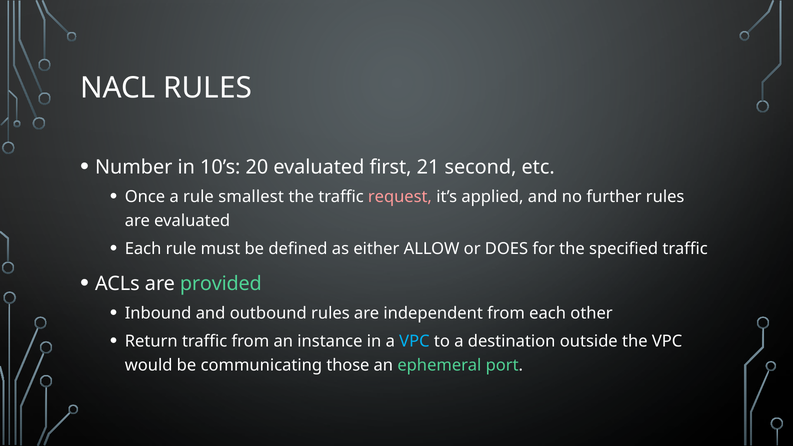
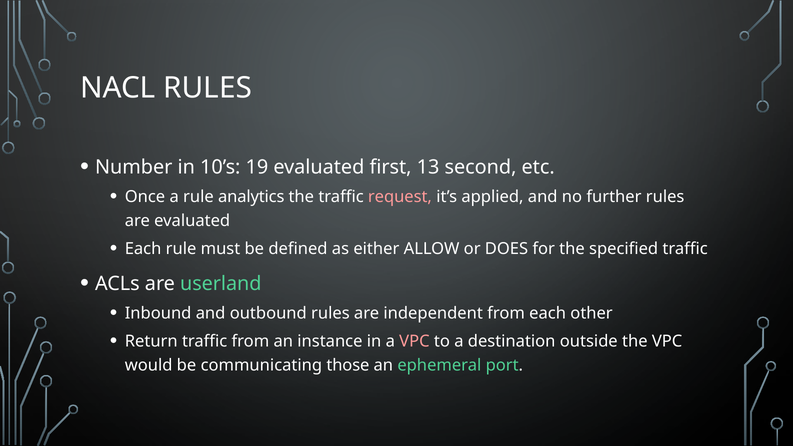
20: 20 -> 19
21: 21 -> 13
smallest: smallest -> analytics
provided: provided -> userland
VPC at (414, 341) colour: light blue -> pink
